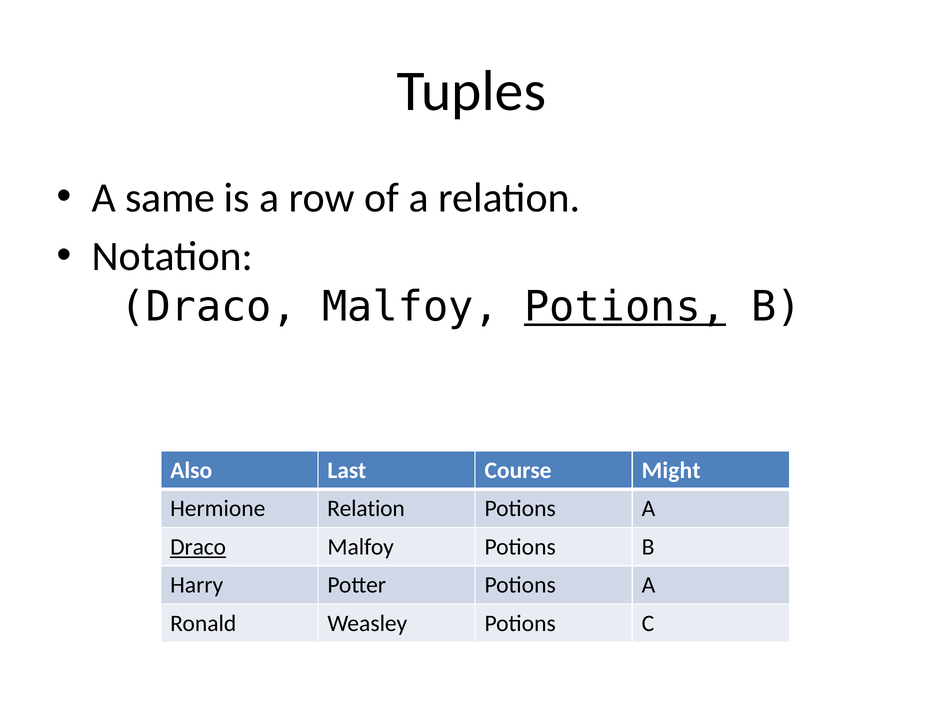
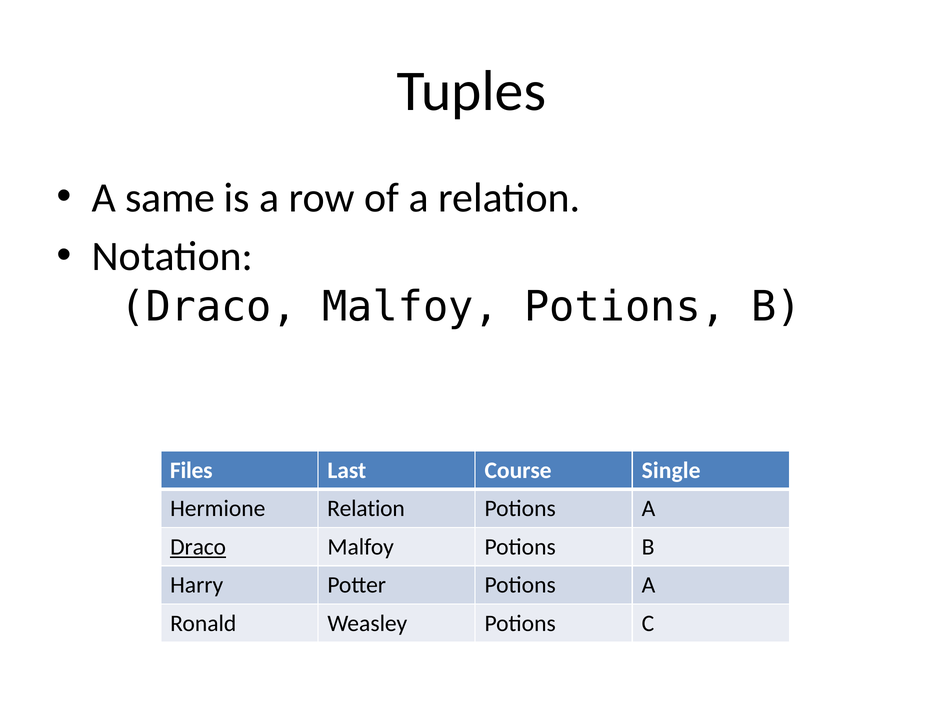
Potions at (625, 307) underline: present -> none
Also: Also -> Files
Might: Might -> Single
